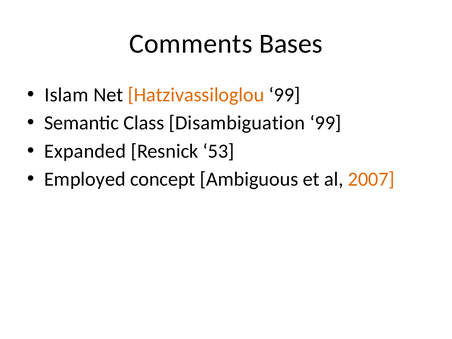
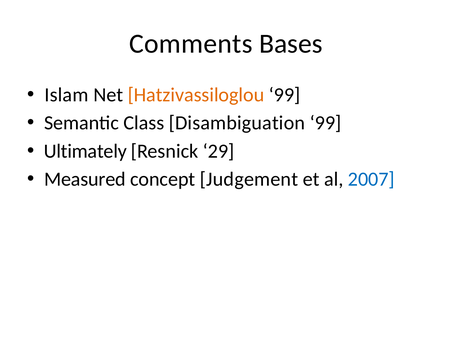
Expanded: Expanded -> Ultimately
53: 53 -> 29
Employed: Employed -> Measured
Ambiguous: Ambiguous -> Judgement
2007 colour: orange -> blue
